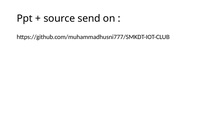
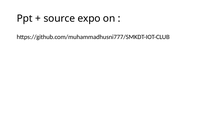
send: send -> expo
